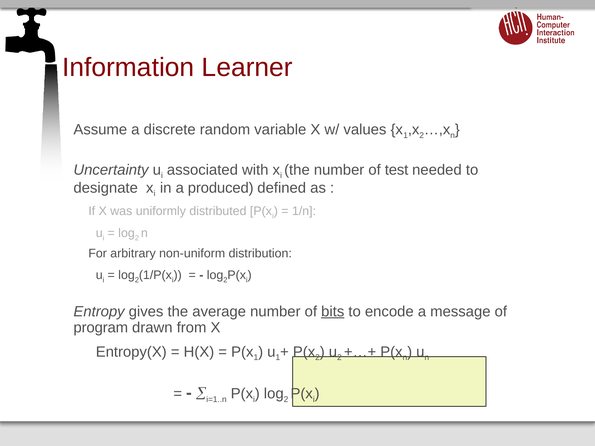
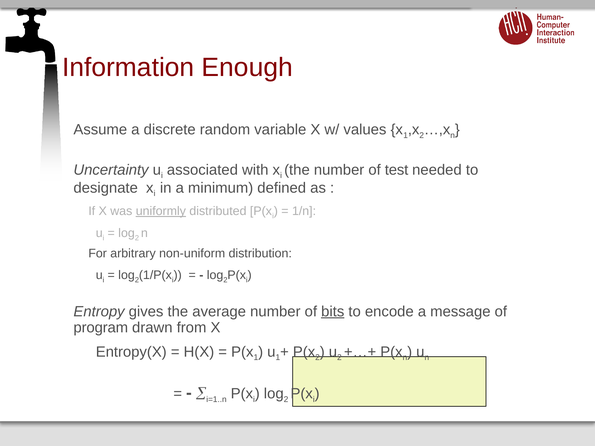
Learner: Learner -> Enough
produced: produced -> minimum
uniformly underline: none -> present
